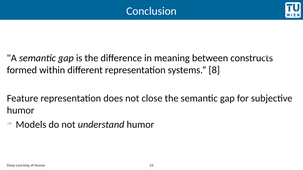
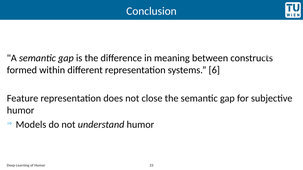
8: 8 -> 6
